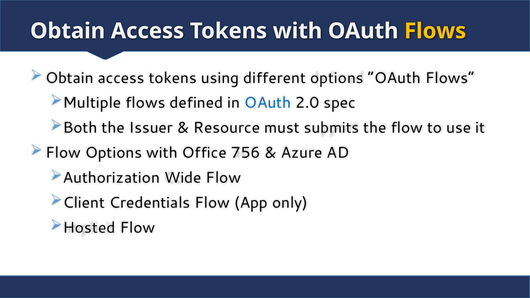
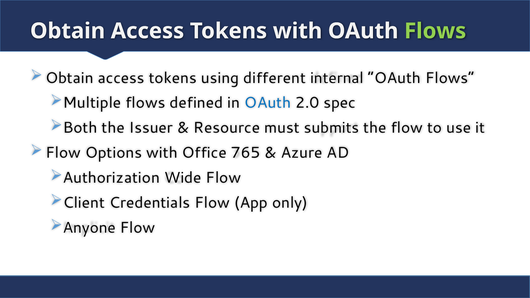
Flows at (435, 31) colour: yellow -> light green
different options: options -> internal
756: 756 -> 765
Hosted: Hosted -> Anyone
